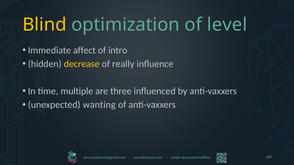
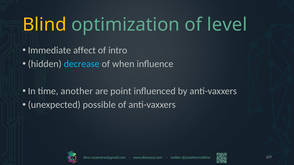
decrease colour: yellow -> light blue
really: really -> when
multiple: multiple -> another
three: three -> point
wanting: wanting -> possible
